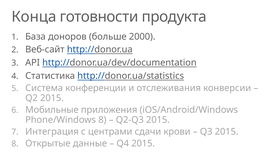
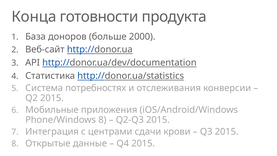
конференции: конференции -> потребностях
